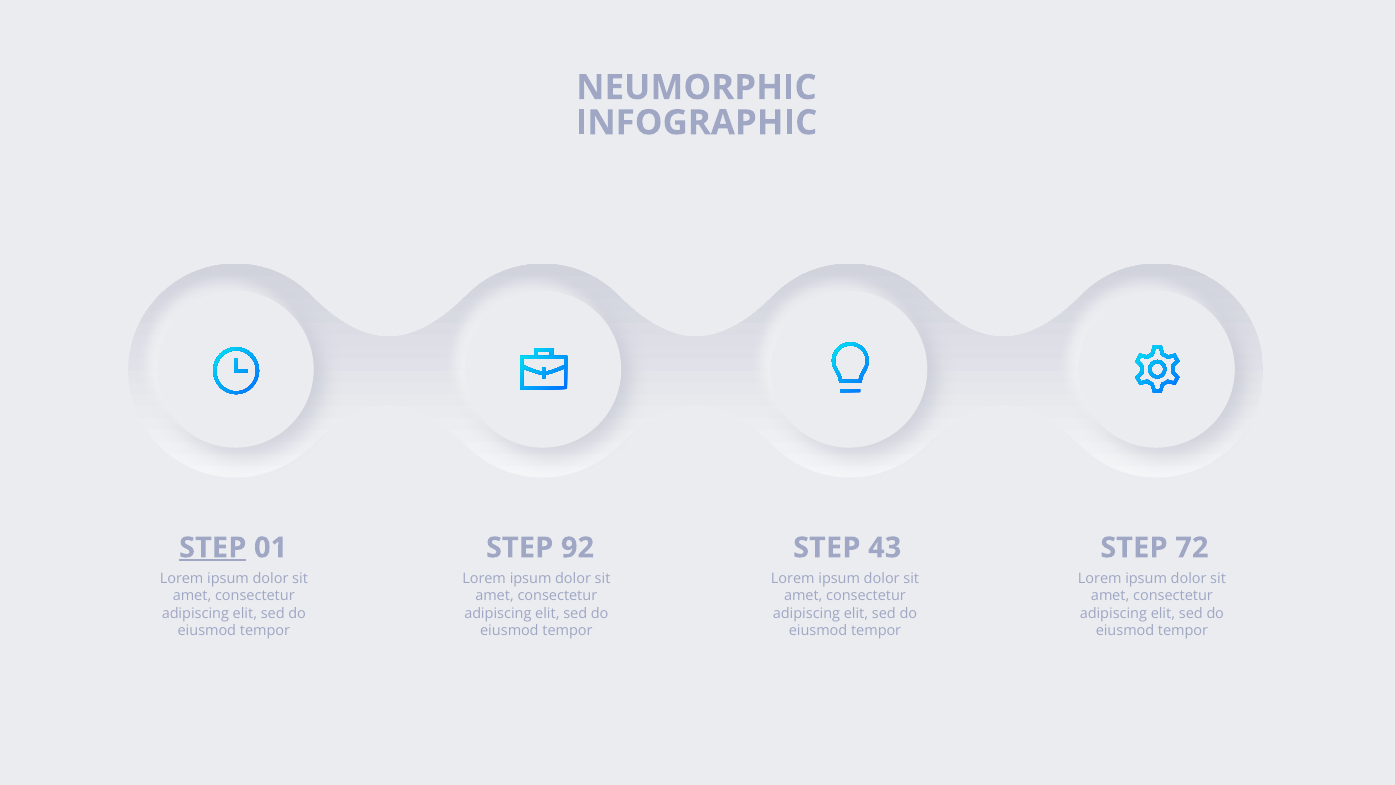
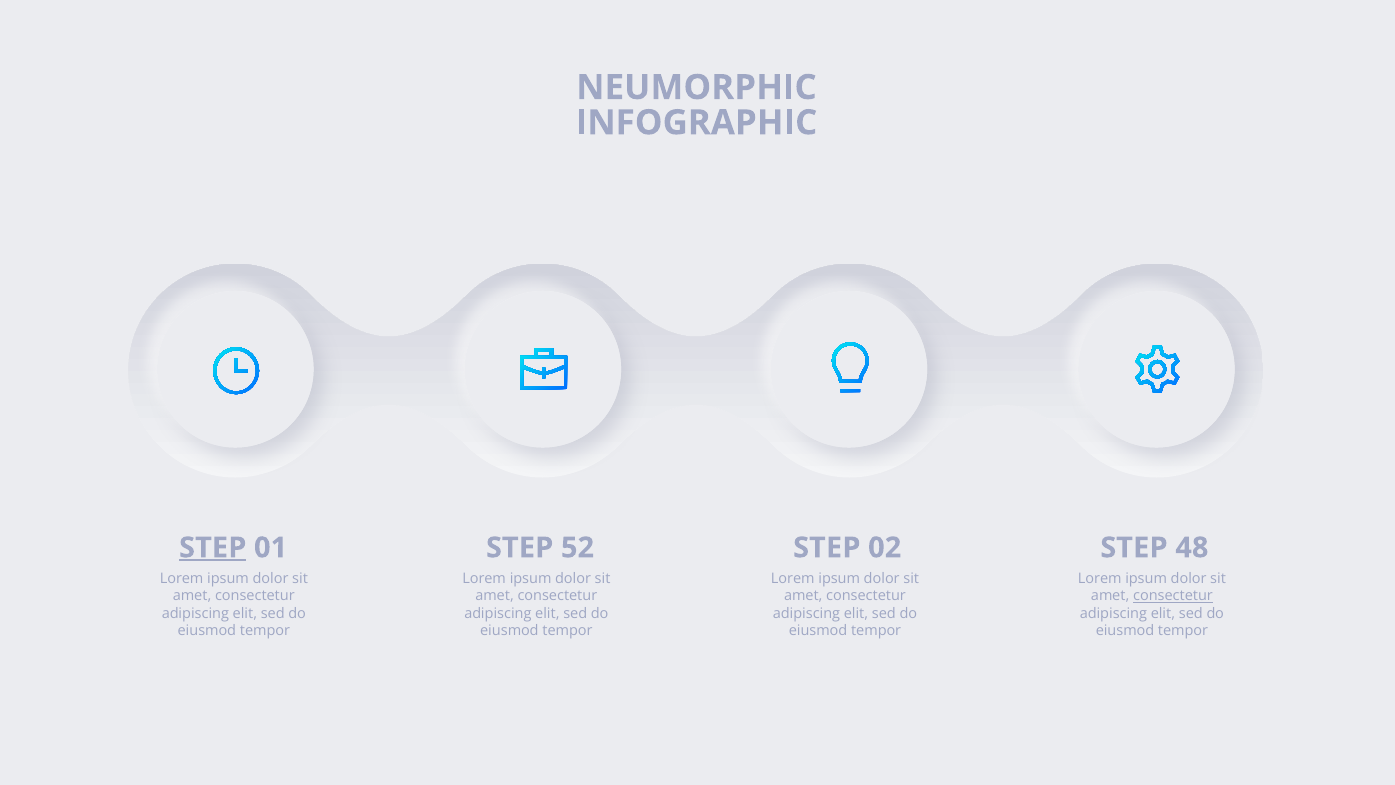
92: 92 -> 52
43: 43 -> 02
72: 72 -> 48
consectetur at (1173, 596) underline: none -> present
